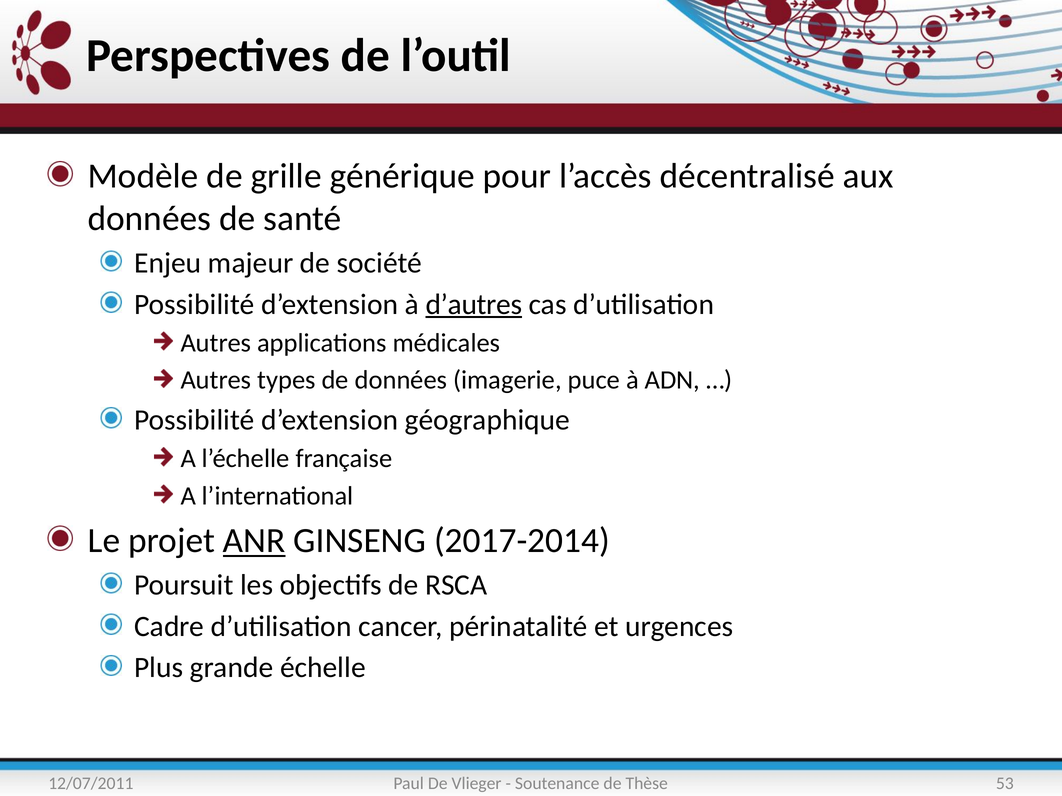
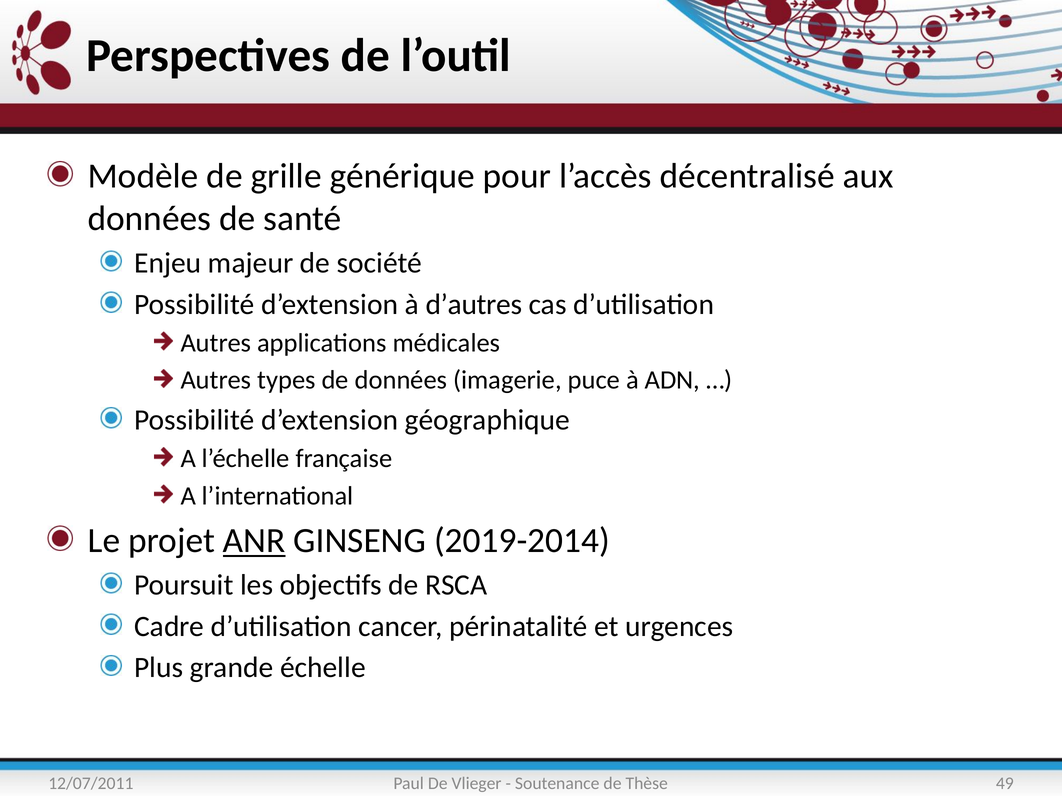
d’autres underline: present -> none
2017-2014: 2017-2014 -> 2019-2014
53: 53 -> 49
